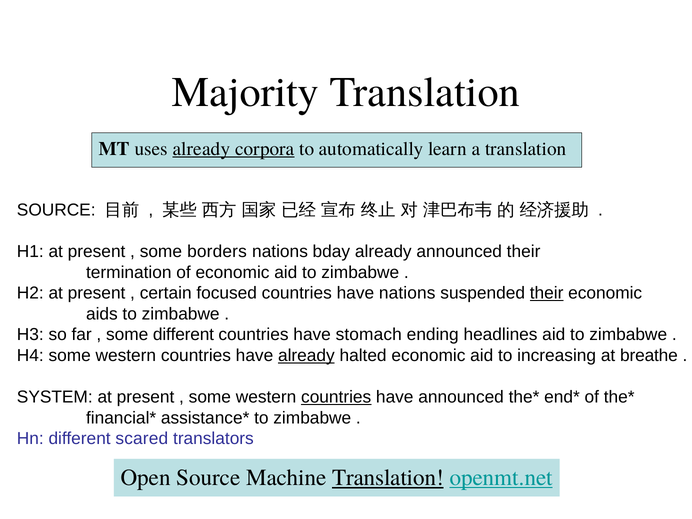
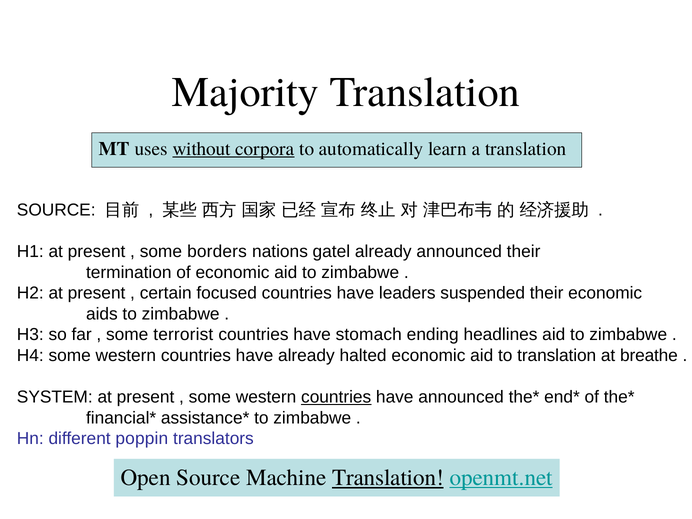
uses already: already -> without
bday: bday -> gatel
have nations: nations -> leaders
their at (547, 293) underline: present -> none
some different: different -> terrorist
already at (306, 356) underline: present -> none
to increasing: increasing -> translation
scared: scared -> poppin
